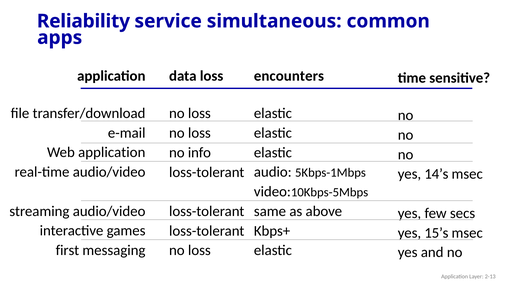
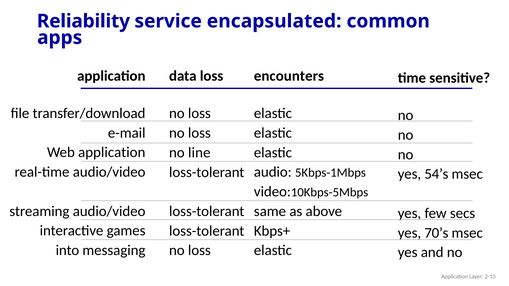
simultaneous: simultaneous -> encapsulated
info: info -> line
14’s: 14’s -> 54’s
15’s: 15’s -> 70’s
first: first -> into
